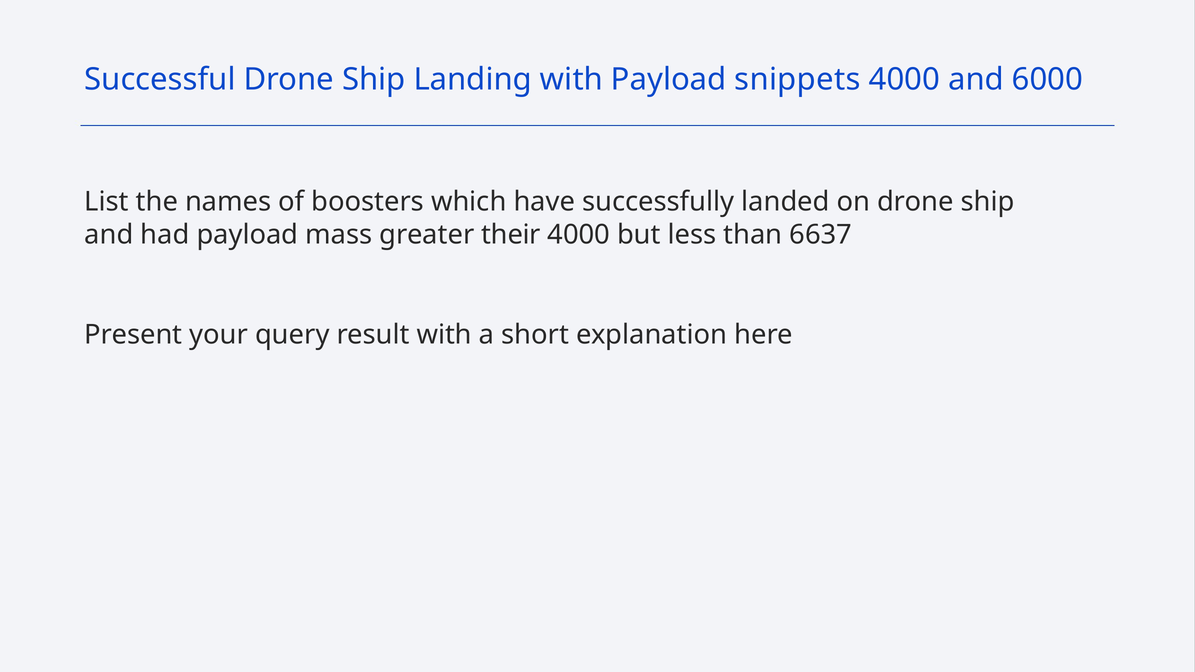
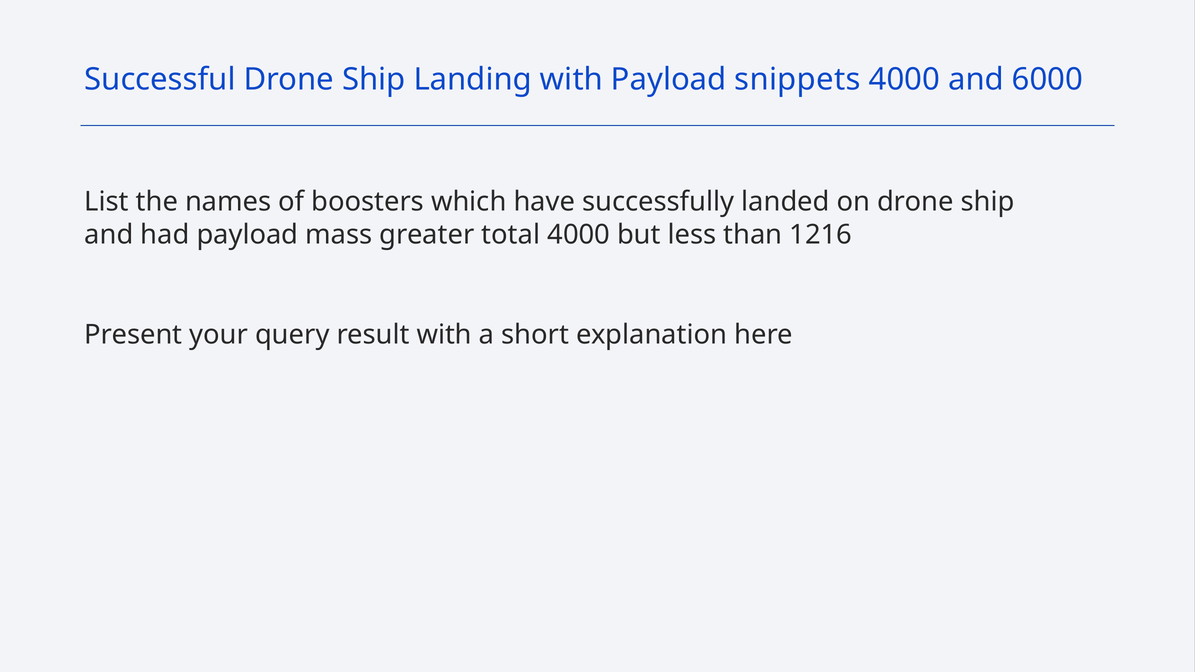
their: their -> total
6637: 6637 -> 1216
